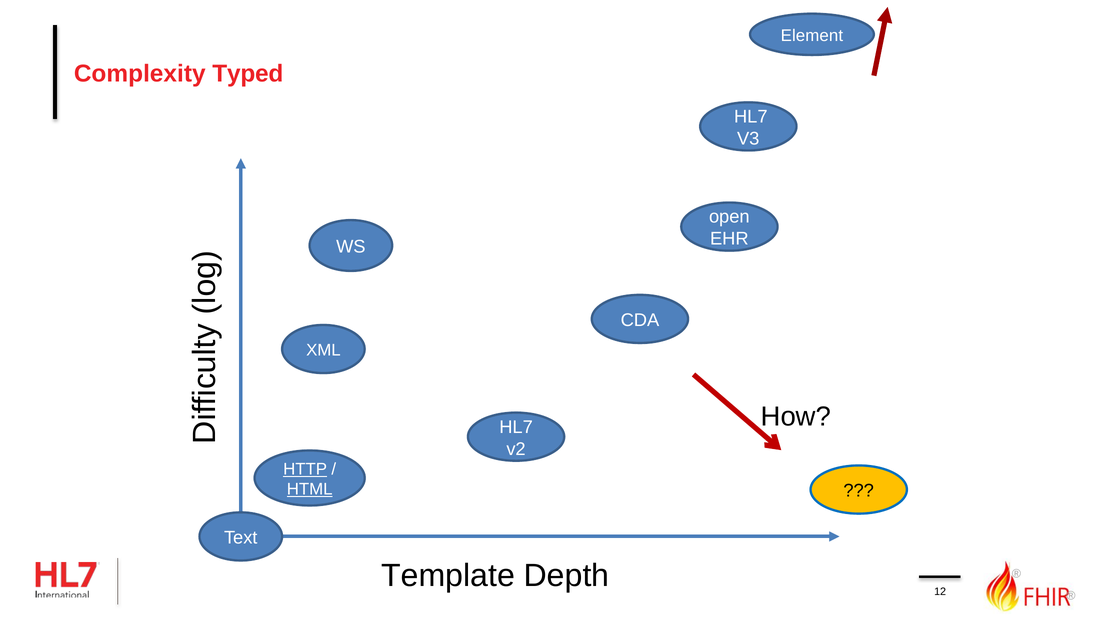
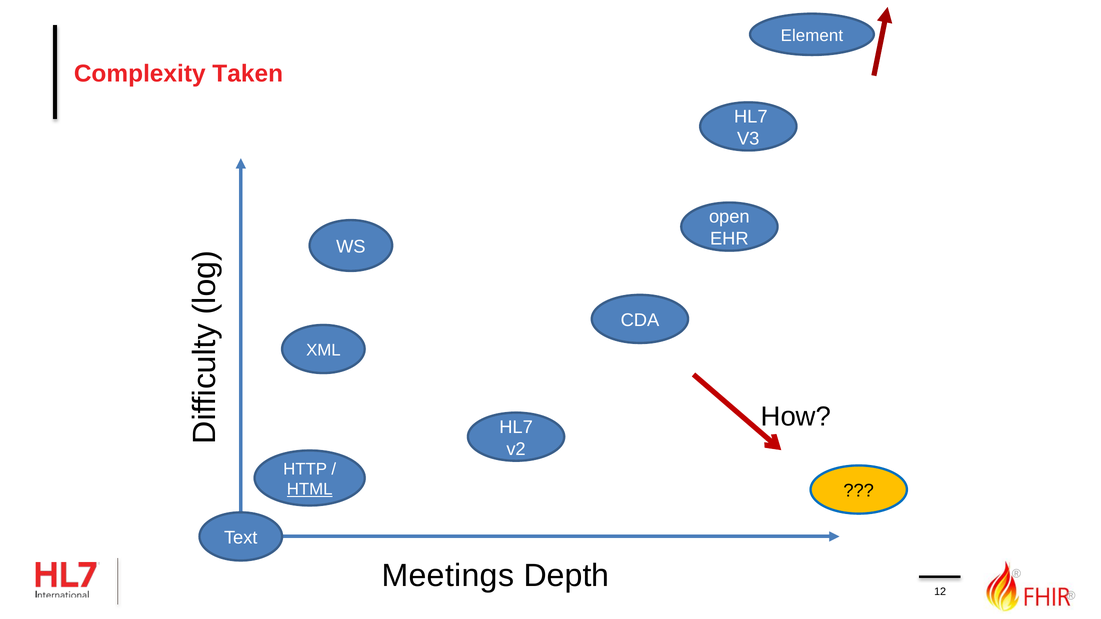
Typed: Typed -> Taken
HTTP underline: present -> none
Template: Template -> Meetings
